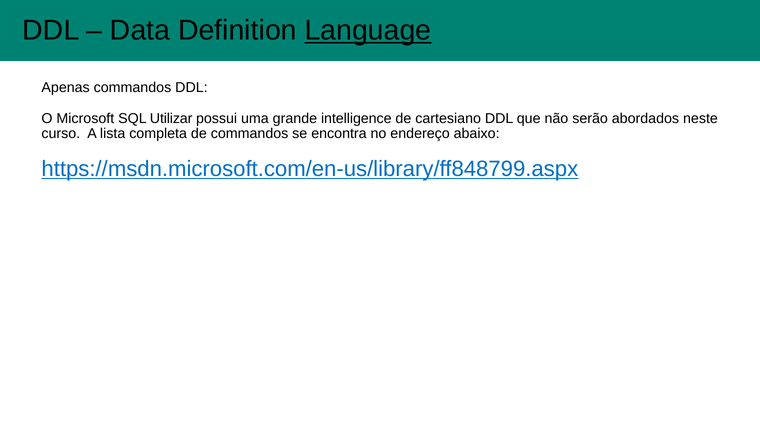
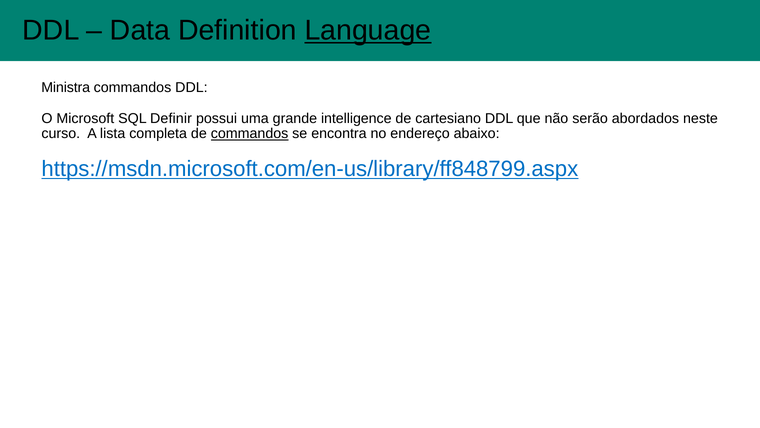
Apenas: Apenas -> Ministra
Utilizar: Utilizar -> Definir
commandos at (250, 134) underline: none -> present
